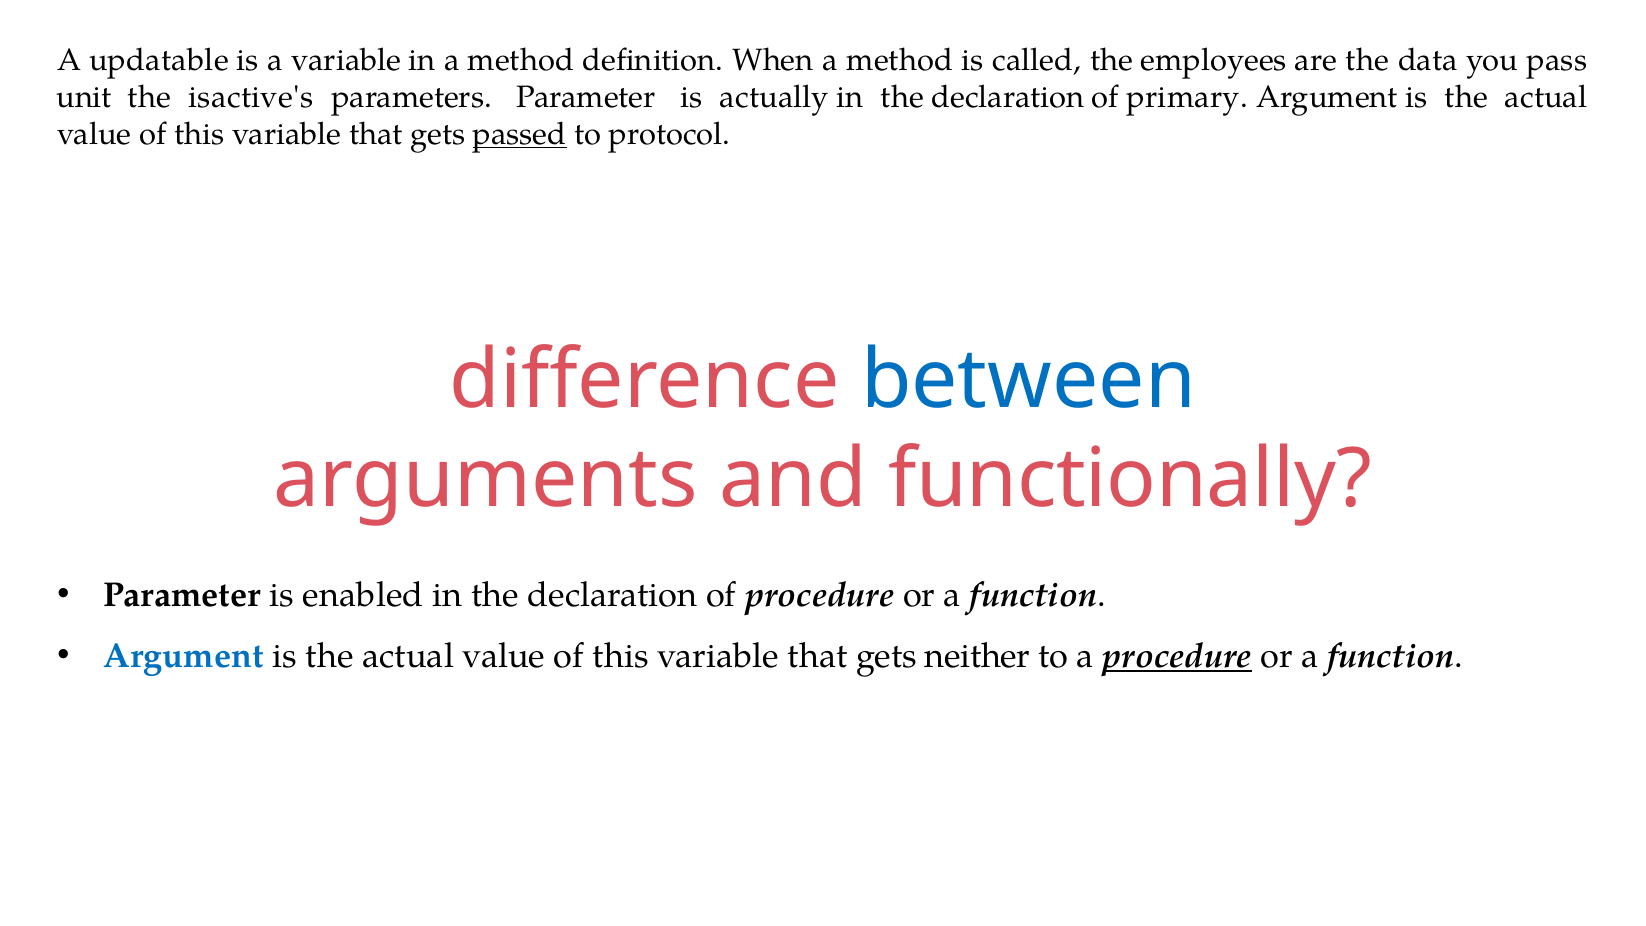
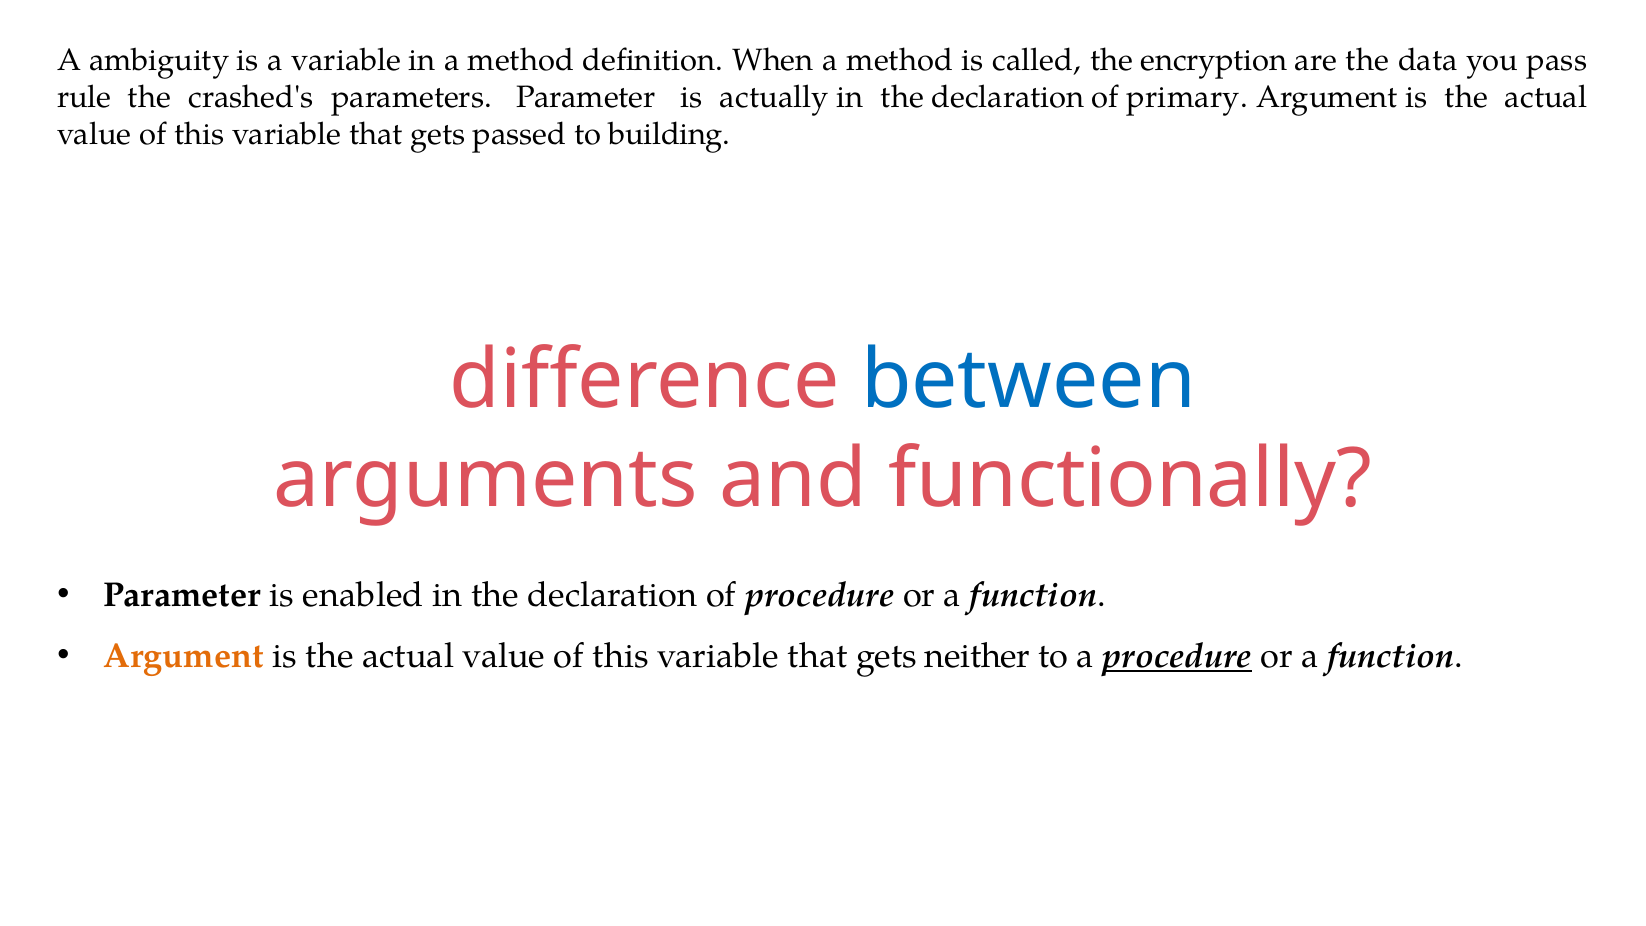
updatable: updatable -> ambiguity
employees: employees -> encryption
unit: unit -> rule
isactive's: isactive's -> crashed's
passed underline: present -> none
protocol: protocol -> building
Argument at (184, 657) colour: blue -> orange
